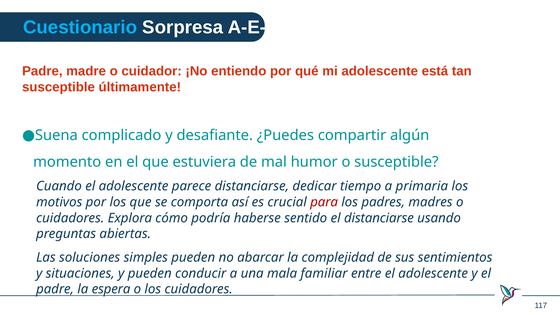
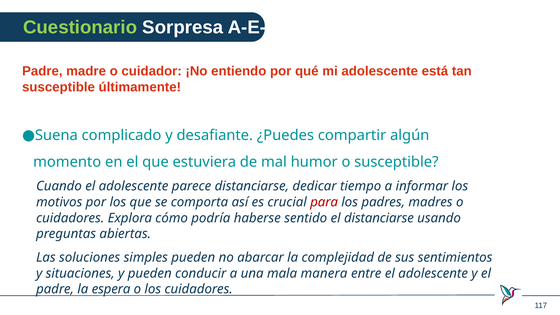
Cuestionario colour: light blue -> light green
primaria: primaria -> informar
familiar: familiar -> manera
